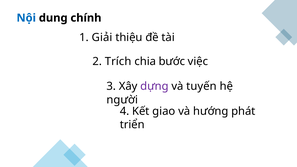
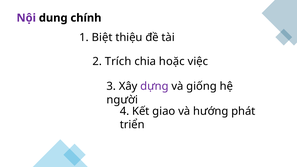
Nội colour: blue -> purple
Giải: Giải -> Biệt
bước: bước -> hoặc
tuyến: tuyến -> giống
